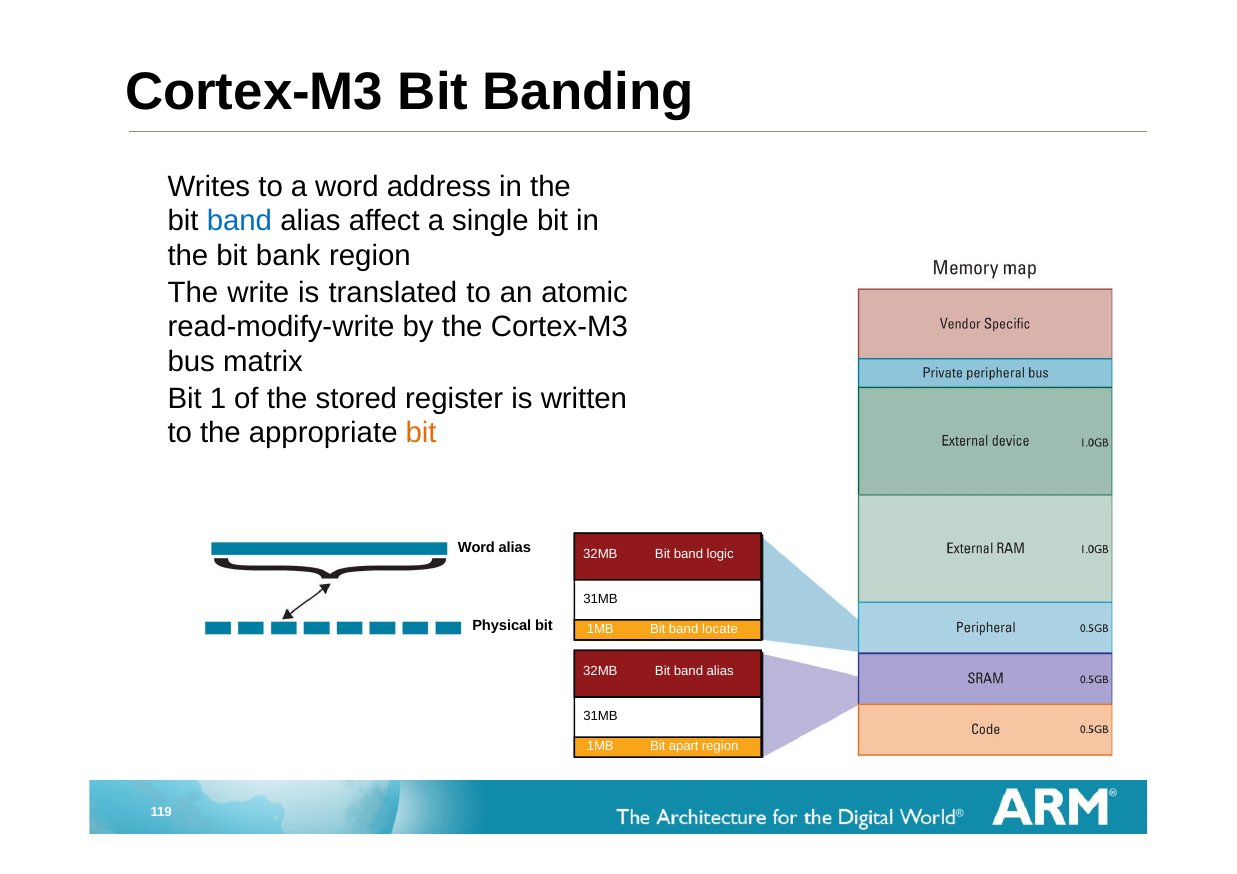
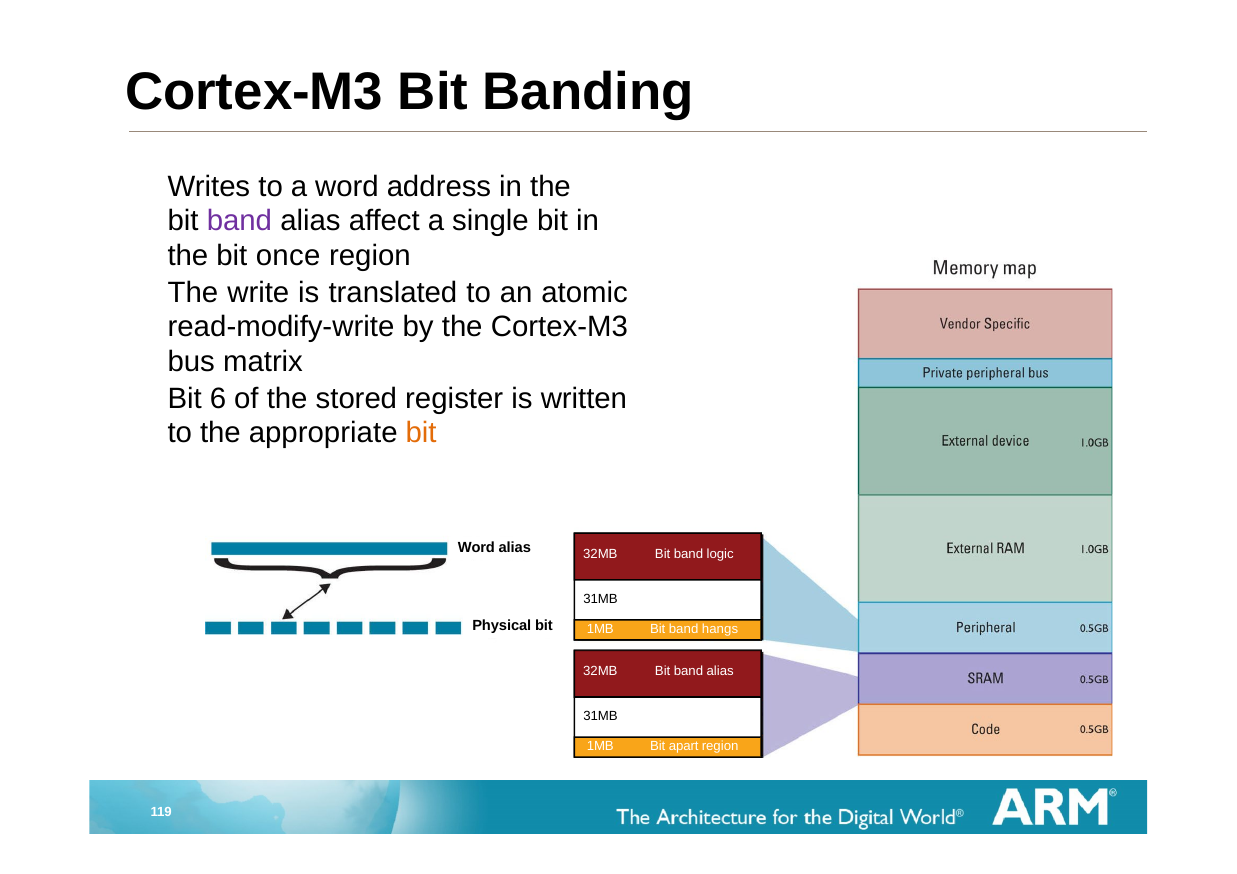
band at (239, 221) colour: blue -> purple
bank: bank -> once
1: 1 -> 6
locate: locate -> hangs
